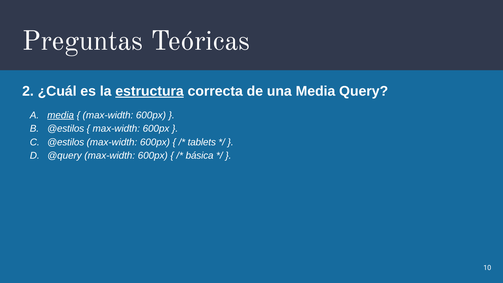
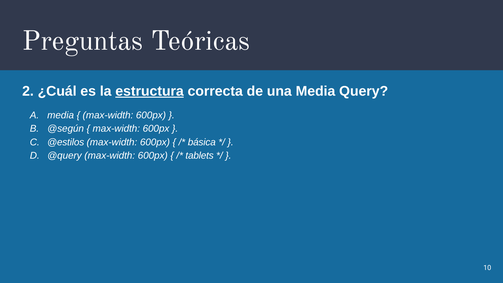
media at (61, 115) underline: present -> none
@estilos at (66, 129): @estilos -> @según
tablets: tablets -> básica
básica: básica -> tablets
